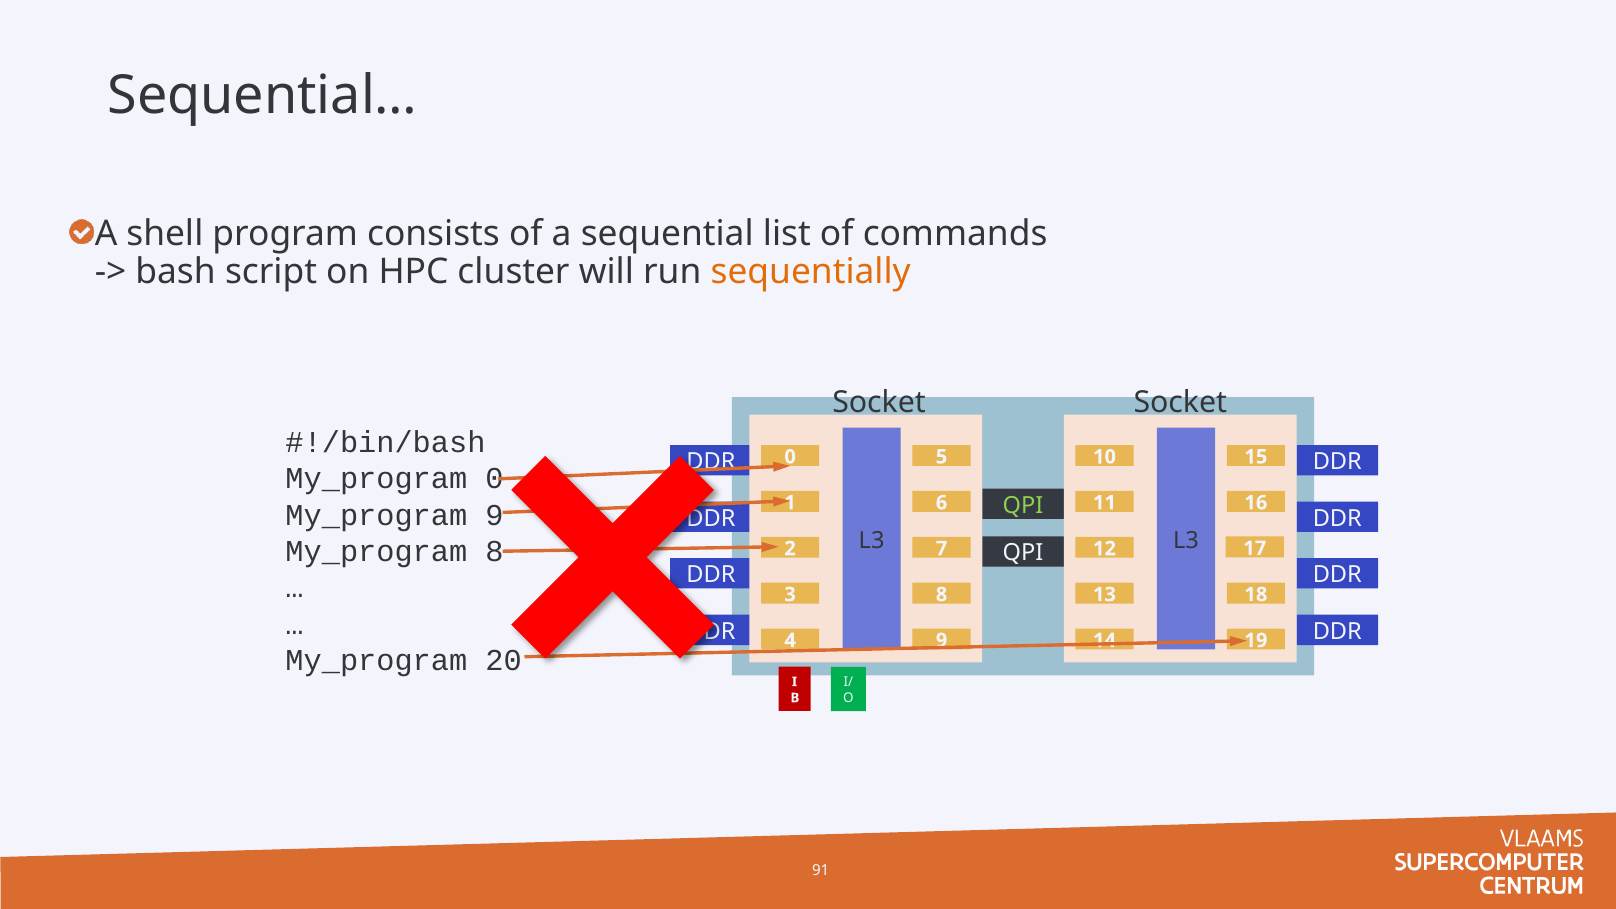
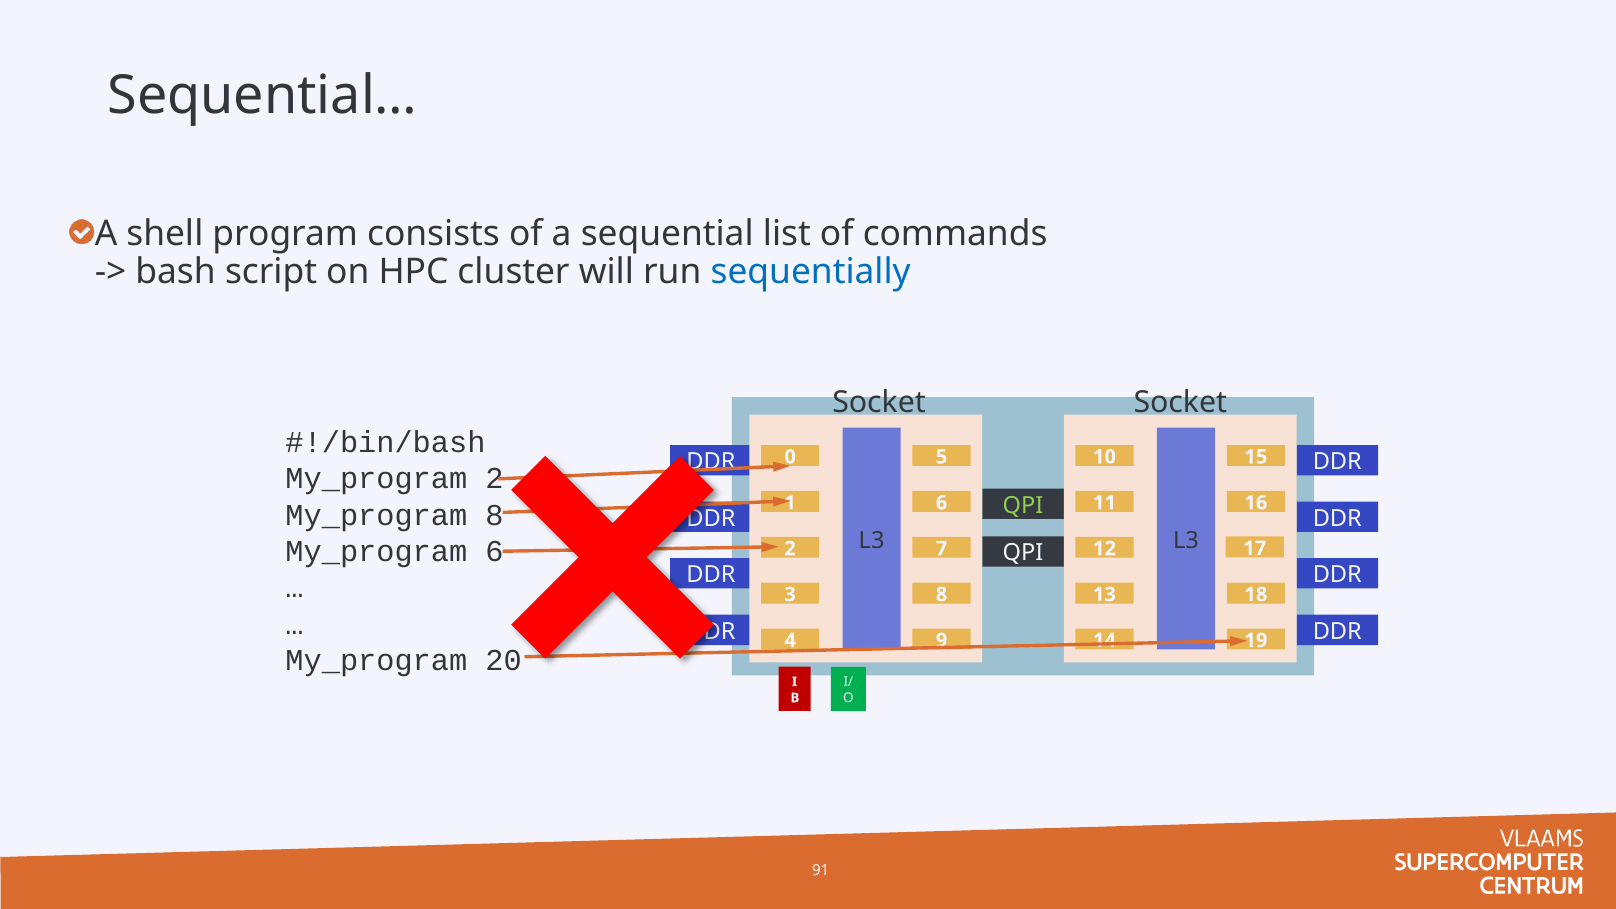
sequentially colour: orange -> blue
My_program 0: 0 -> 2
My_program 9: 9 -> 8
My_program 8: 8 -> 6
